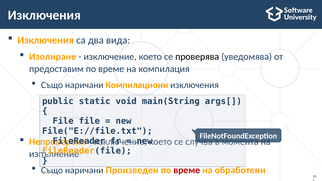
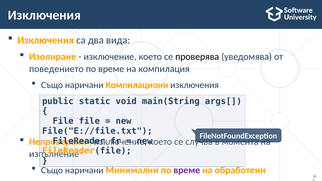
предоставим: предоставим -> поведението
Произведен: Произведен -> Минимални
време at (187, 170) colour: red -> purple
